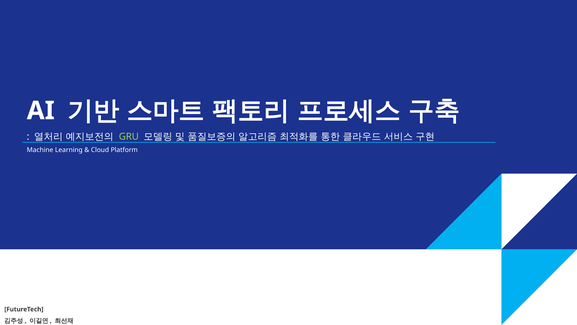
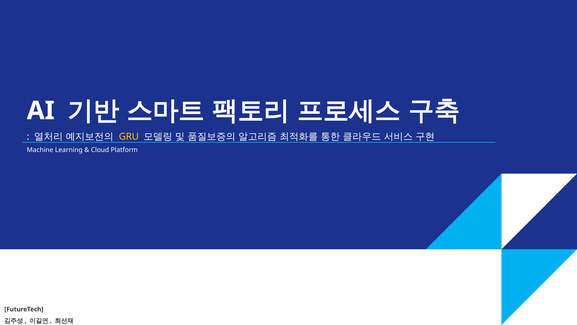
GRU colour: light green -> yellow
